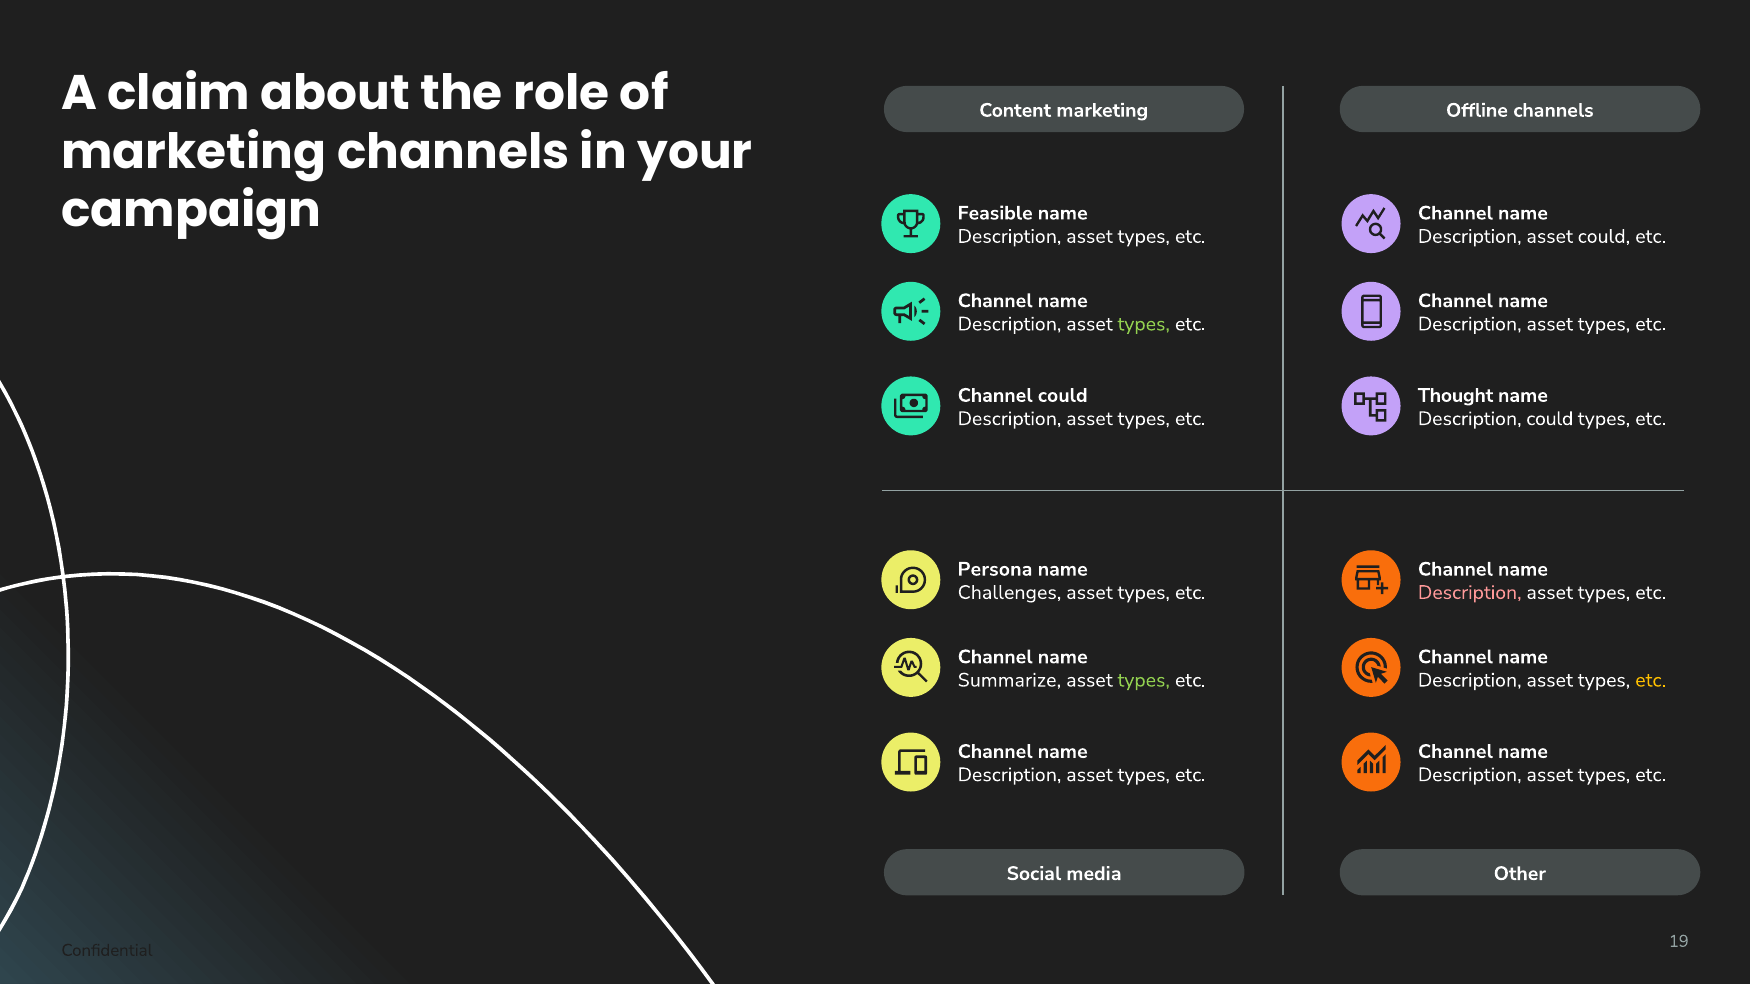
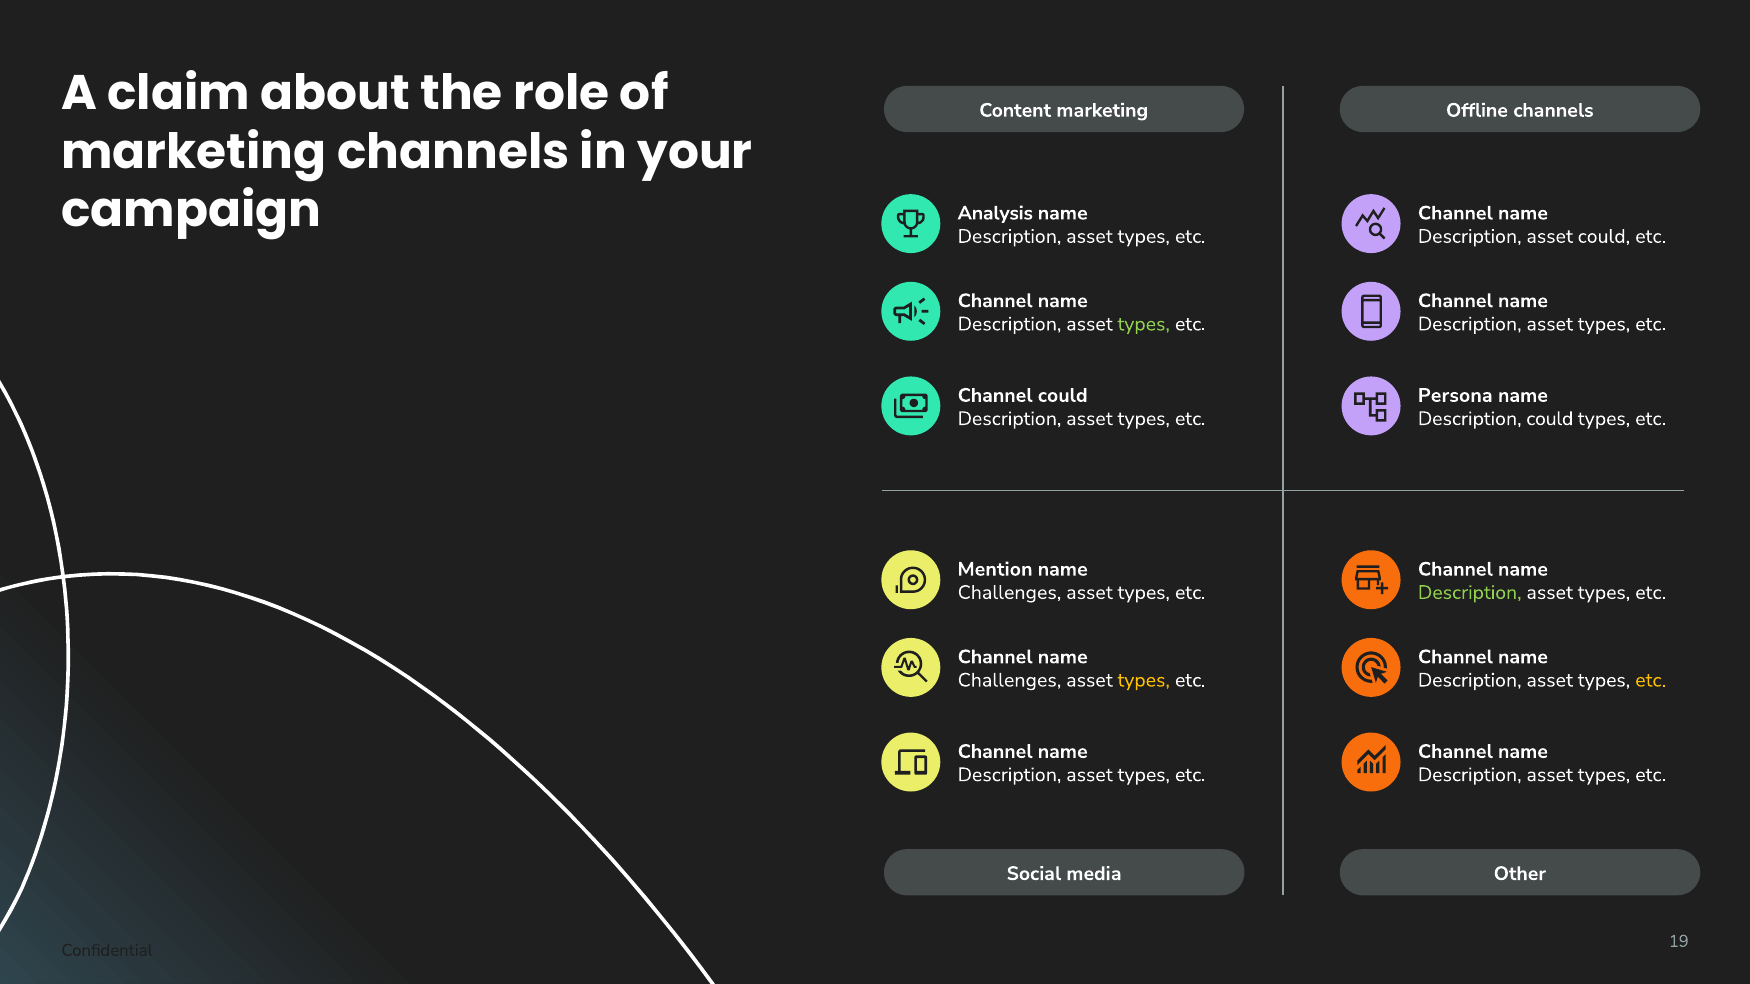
Feasible: Feasible -> Analysis
Thought: Thought -> Persona
Persona: Persona -> Mention
Description at (1470, 593) colour: pink -> light green
Summarize at (1009, 680): Summarize -> Challenges
types at (1144, 680) colour: light green -> yellow
